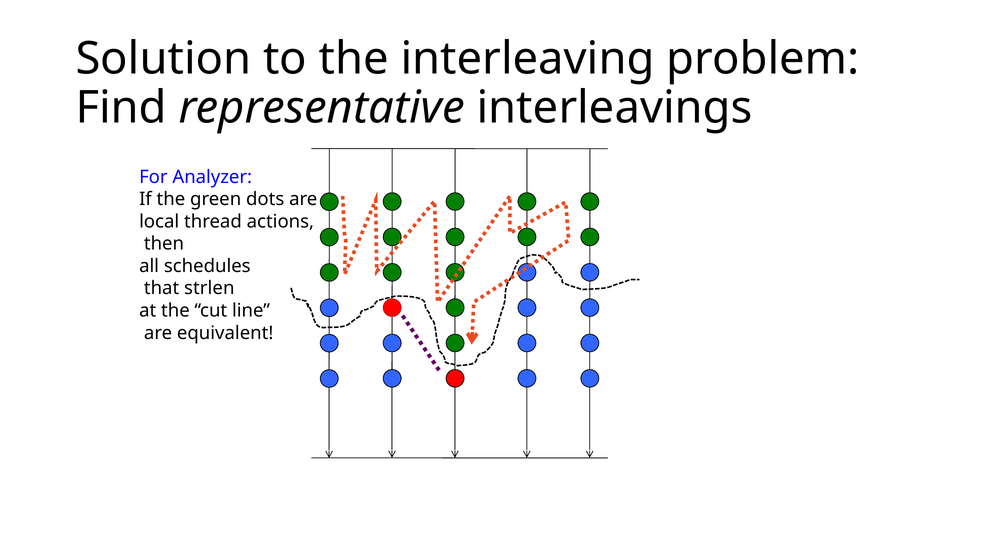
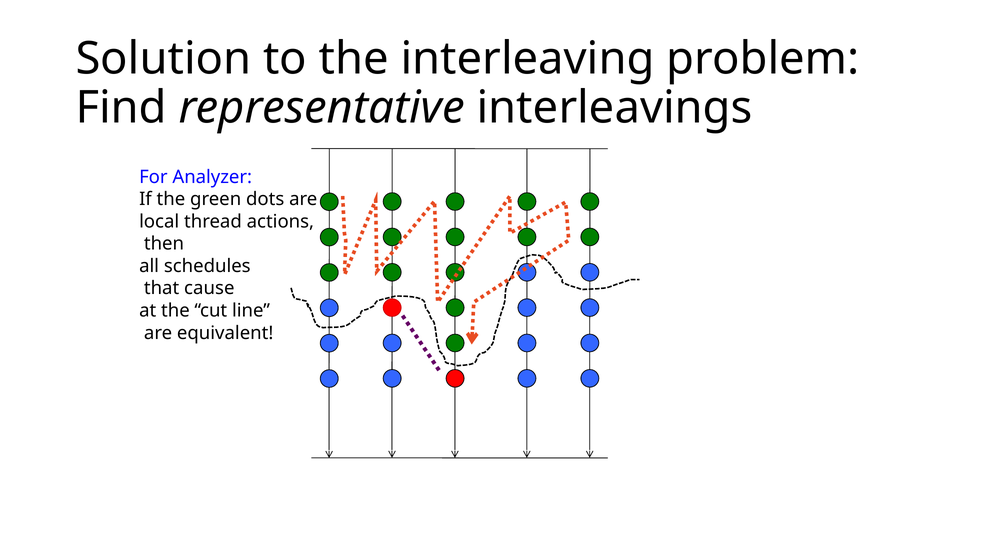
strlen: strlen -> cause
